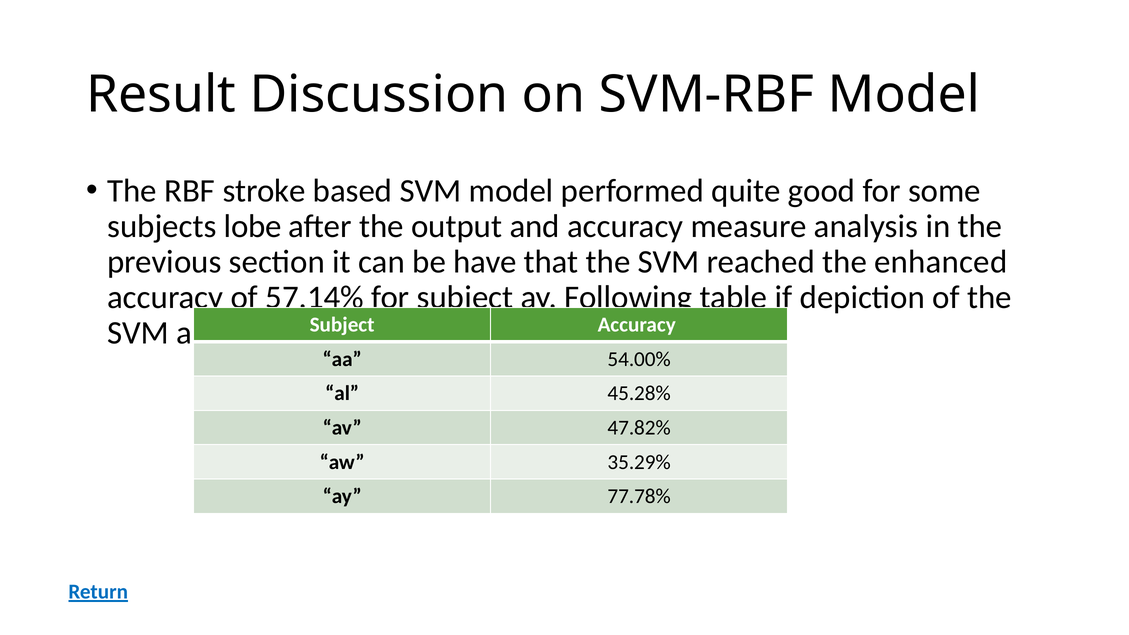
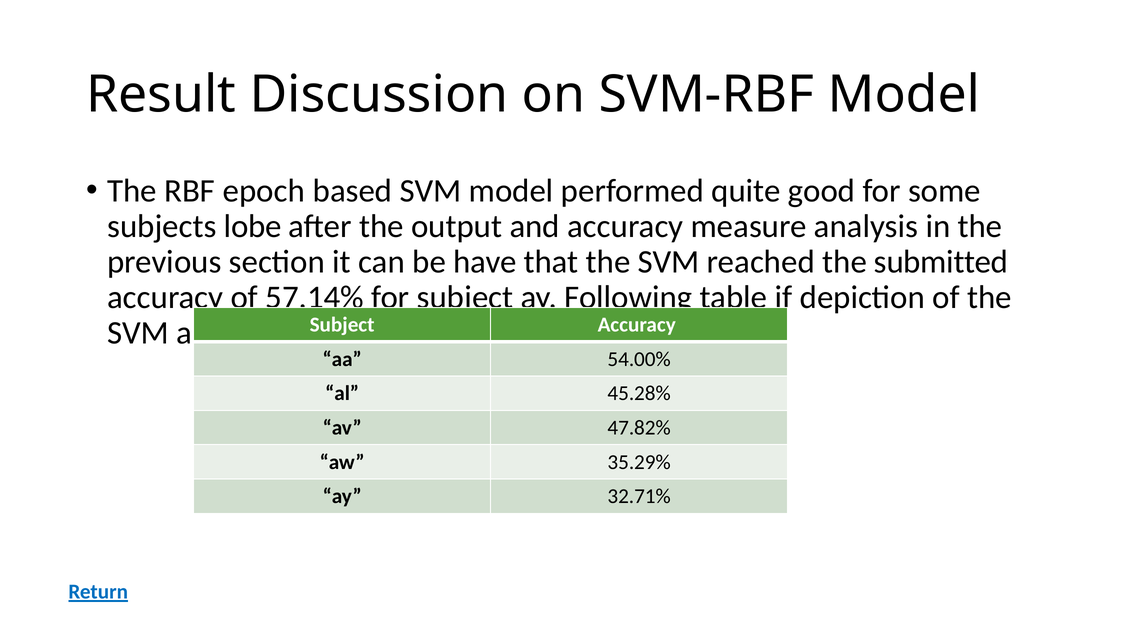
stroke: stroke -> epoch
enhanced: enhanced -> submitted
77.78%: 77.78% -> 32.71%
